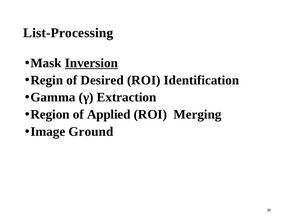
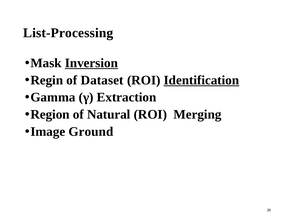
Desired: Desired -> Dataset
Identification underline: none -> present
Applied: Applied -> Natural
